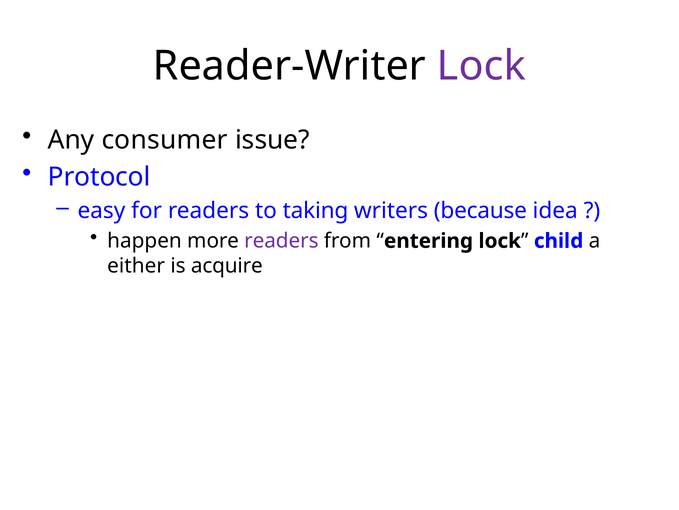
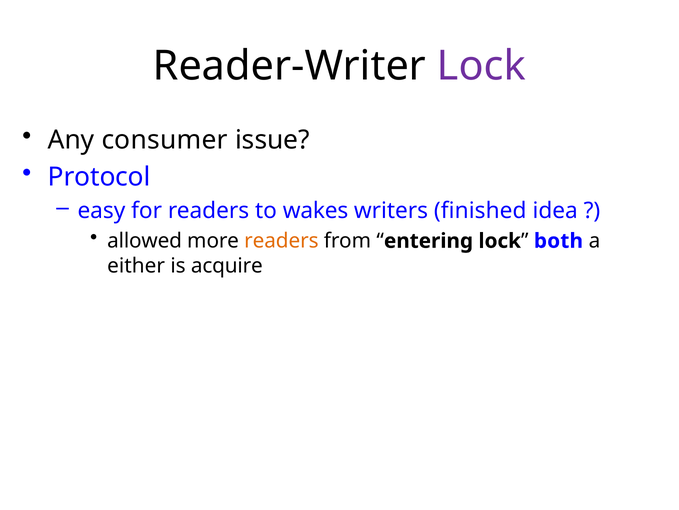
taking: taking -> wakes
because: because -> finished
happen: happen -> allowed
readers at (281, 241) colour: purple -> orange
child: child -> both
